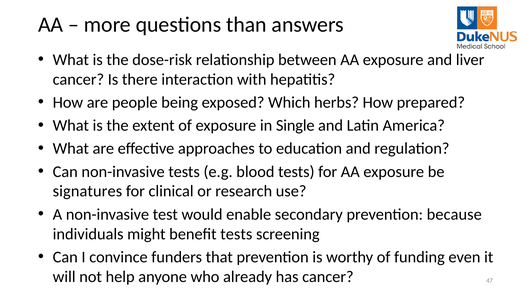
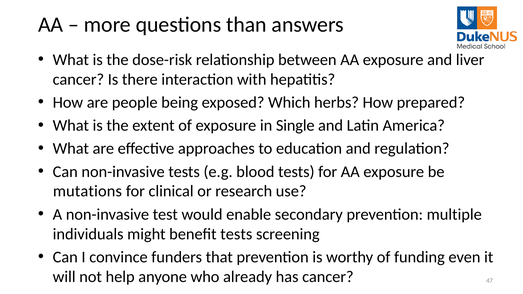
signatures: signatures -> mutations
because: because -> multiple
